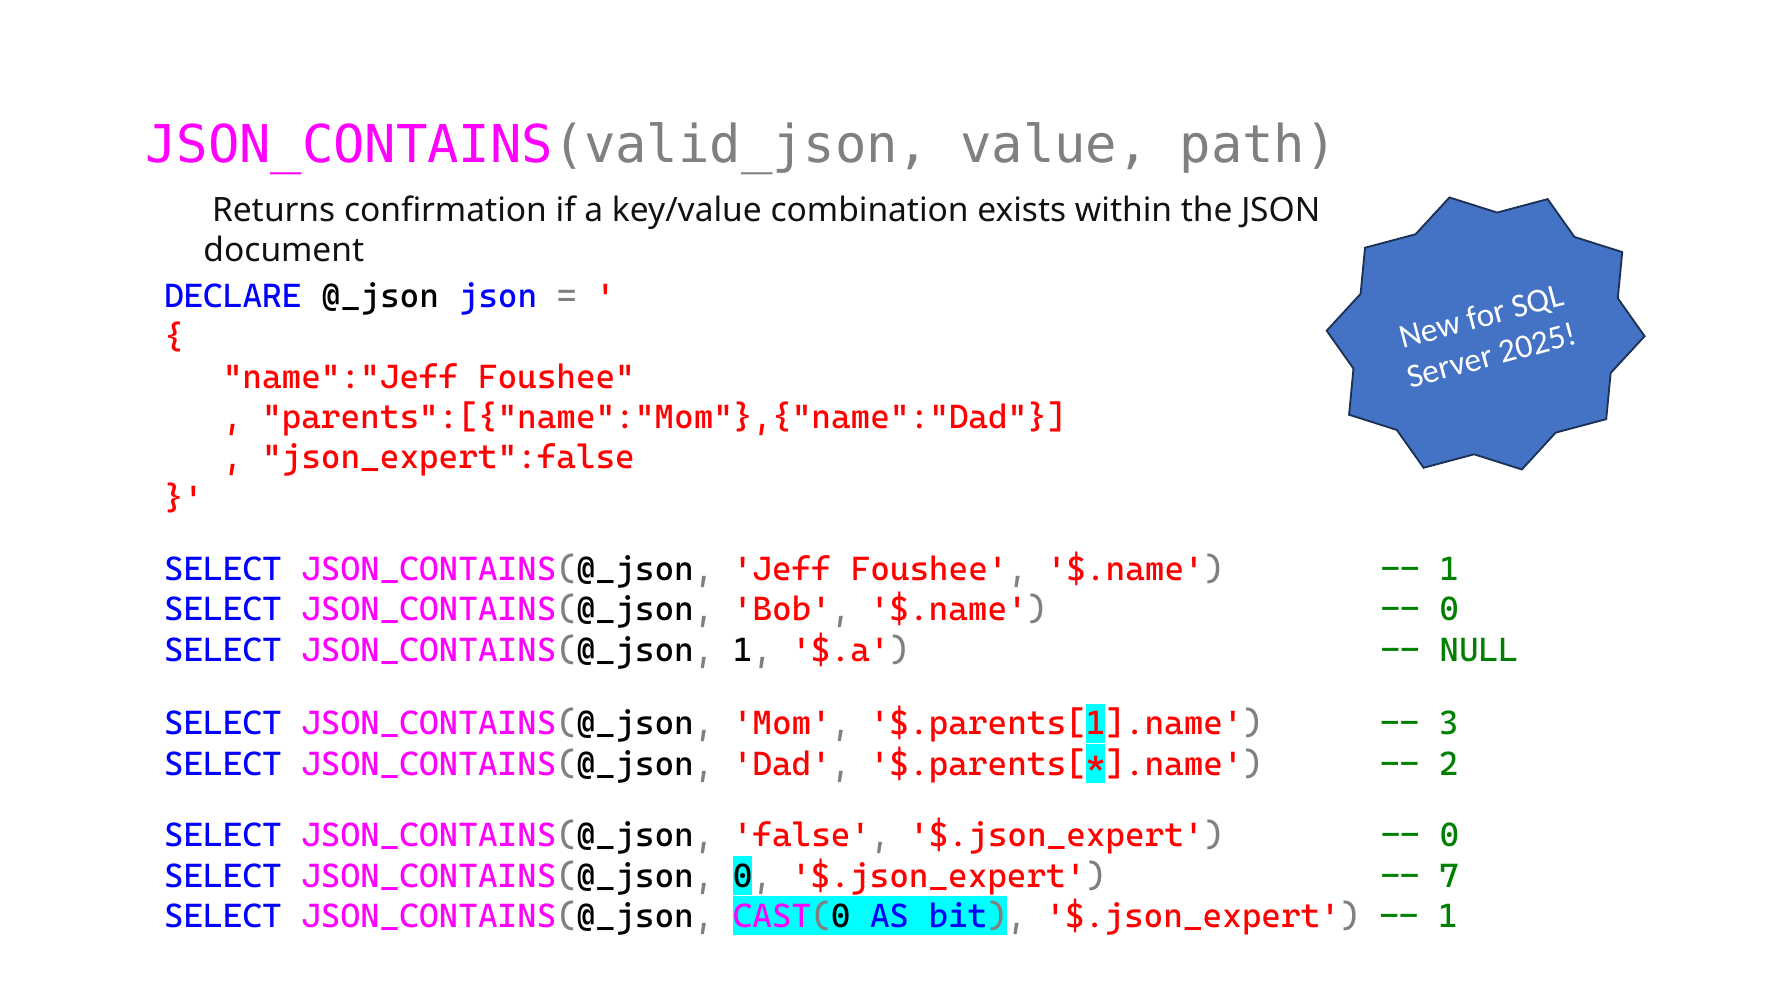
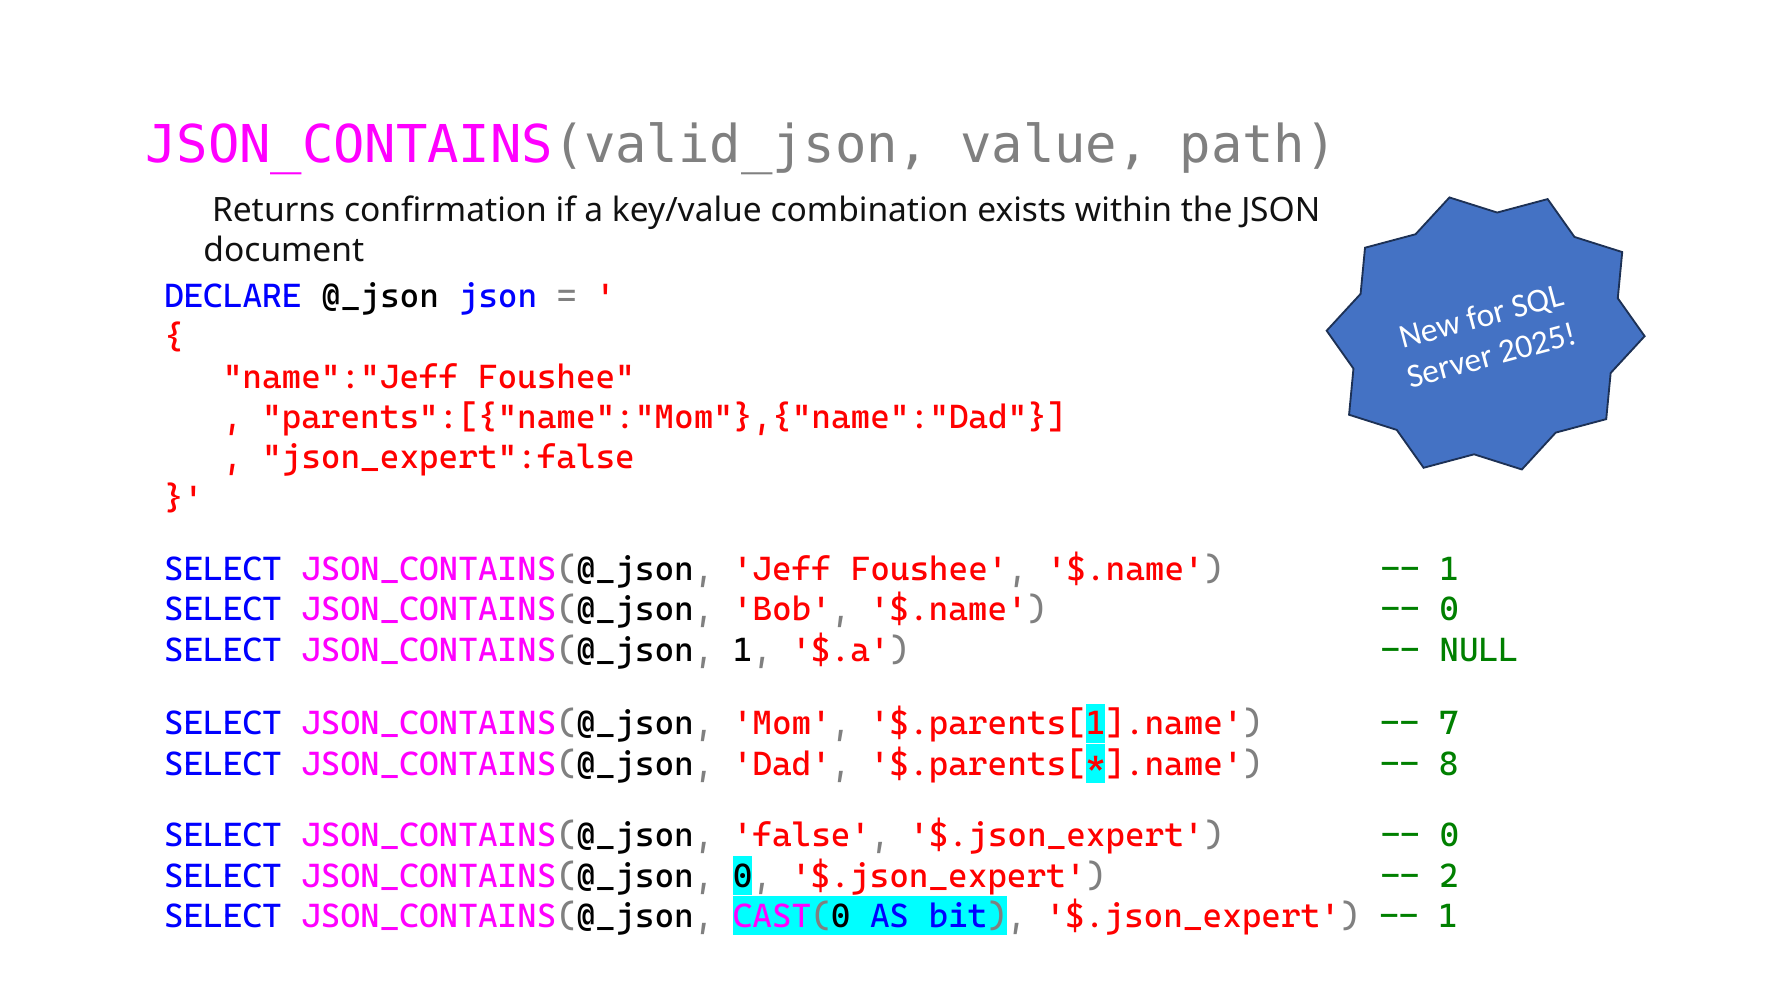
3: 3 -> 7
2 at (1449, 764): 2 -> 8
7 at (1449, 876): 7 -> 2
